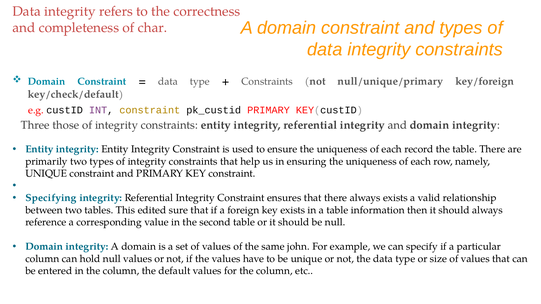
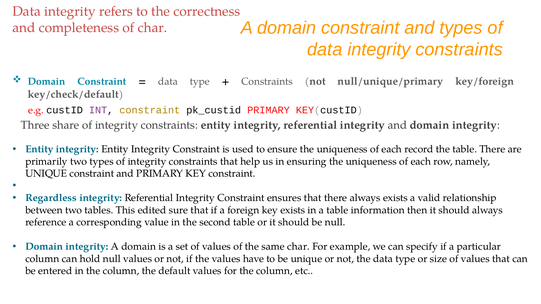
those: those -> share
Specifying: Specifying -> Regardless
same john: john -> char
